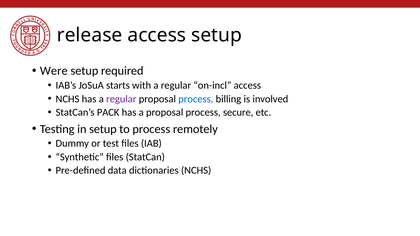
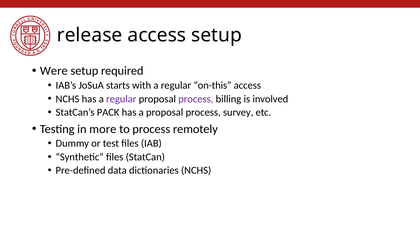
on-incl: on-incl -> on-this
process at (196, 99) colour: blue -> purple
secure: secure -> survey
in setup: setup -> more
